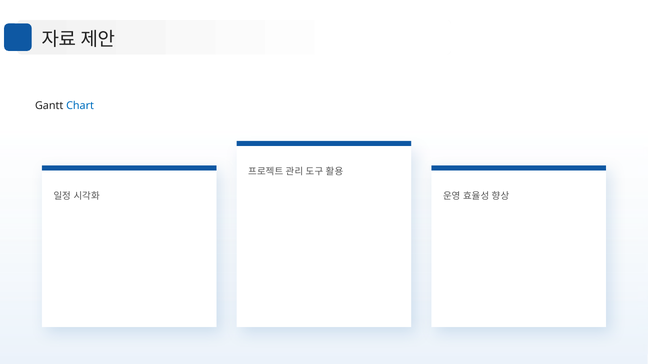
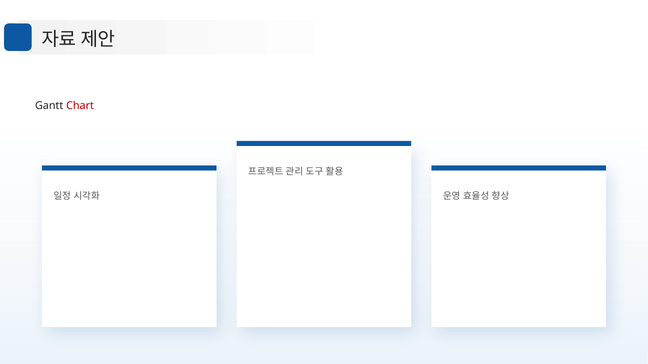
Chart colour: blue -> red
